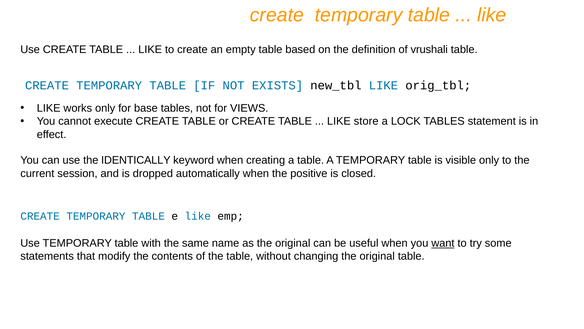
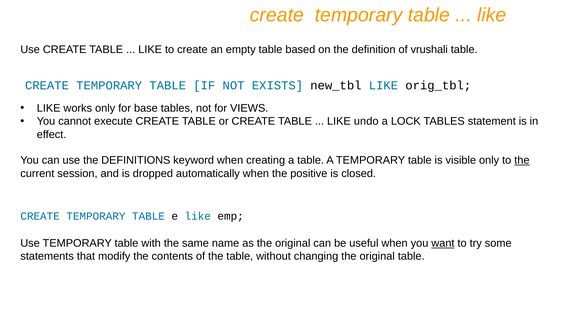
store: store -> undo
IDENTICALLY: IDENTICALLY -> DEFINITIONS
the at (522, 160) underline: none -> present
